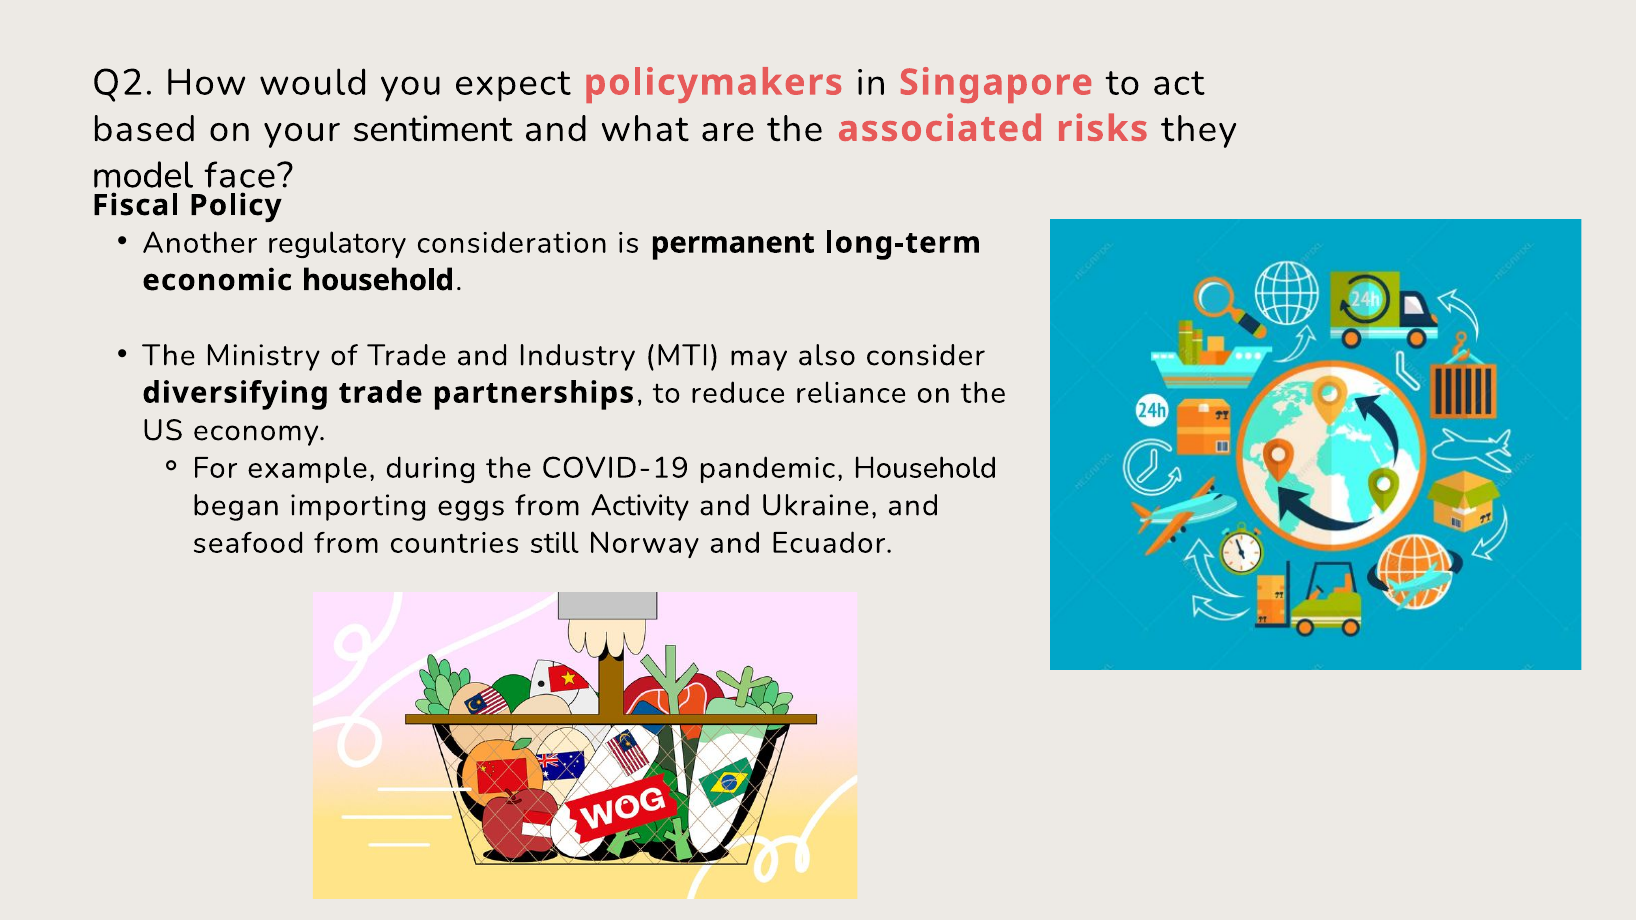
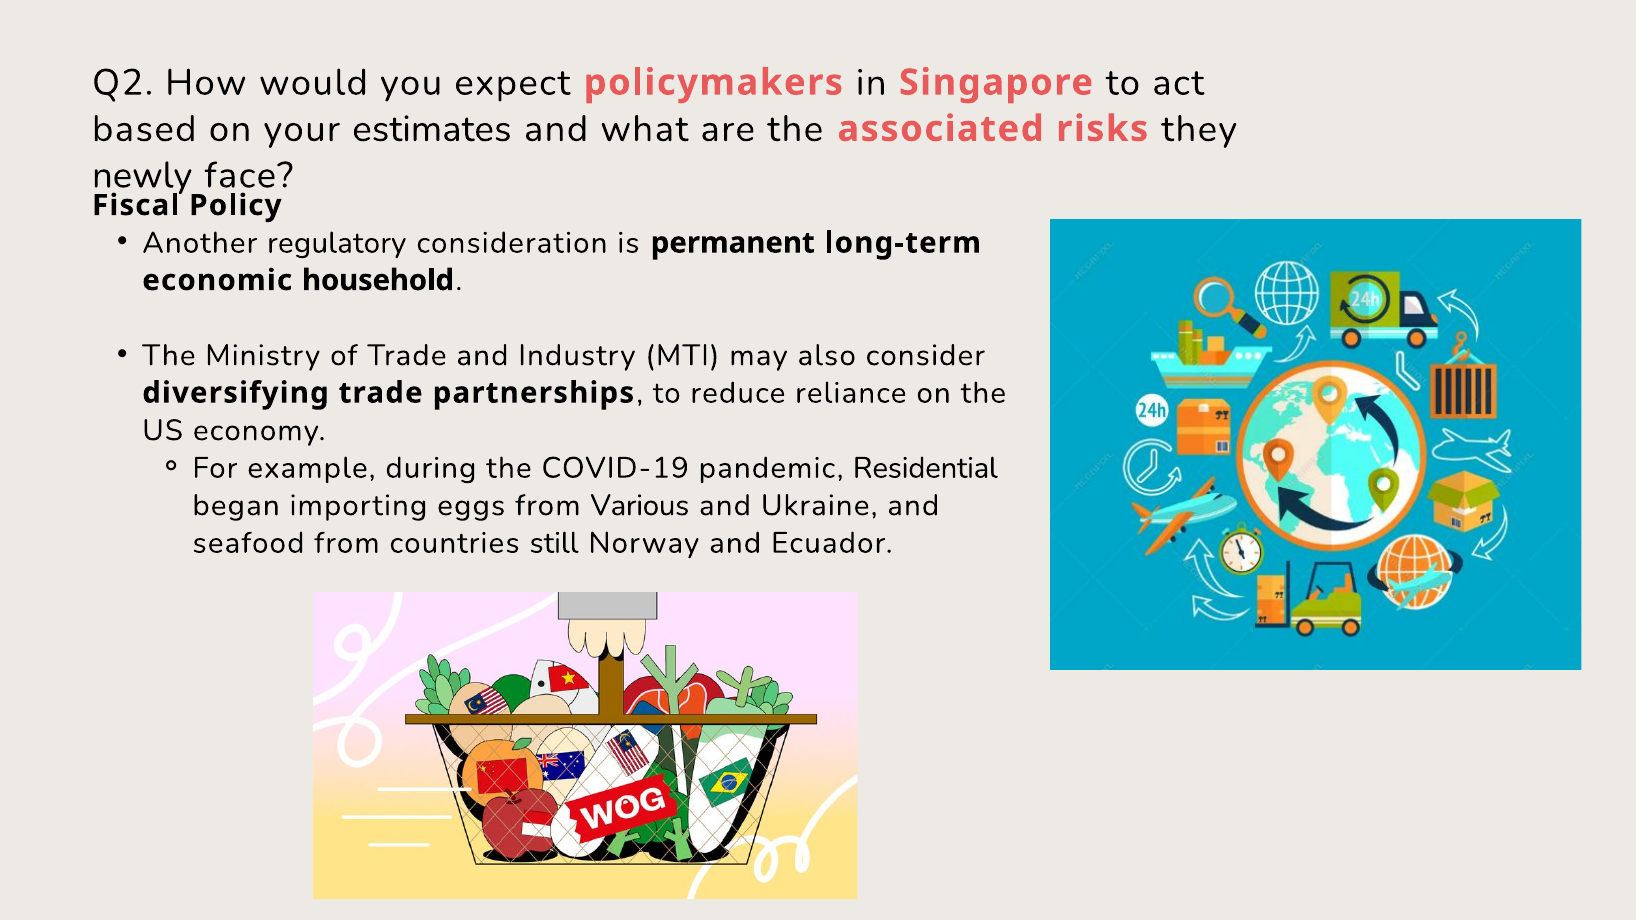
sentiment: sentiment -> estimates
model: model -> newly
pandemic Household: Household -> Residential
Activity: Activity -> Various
